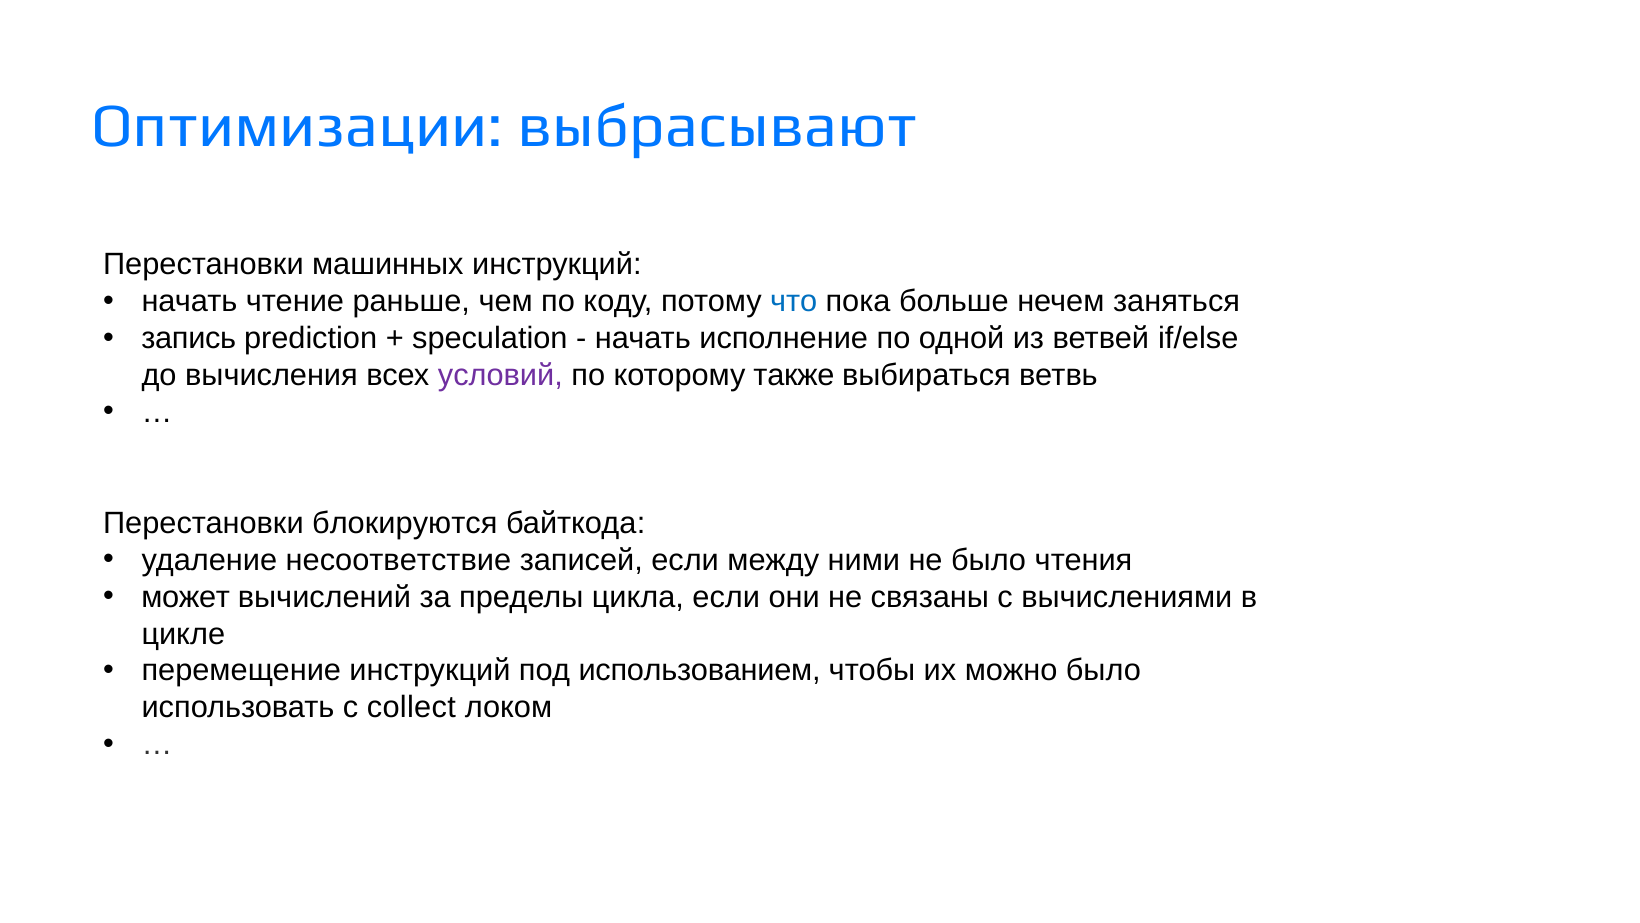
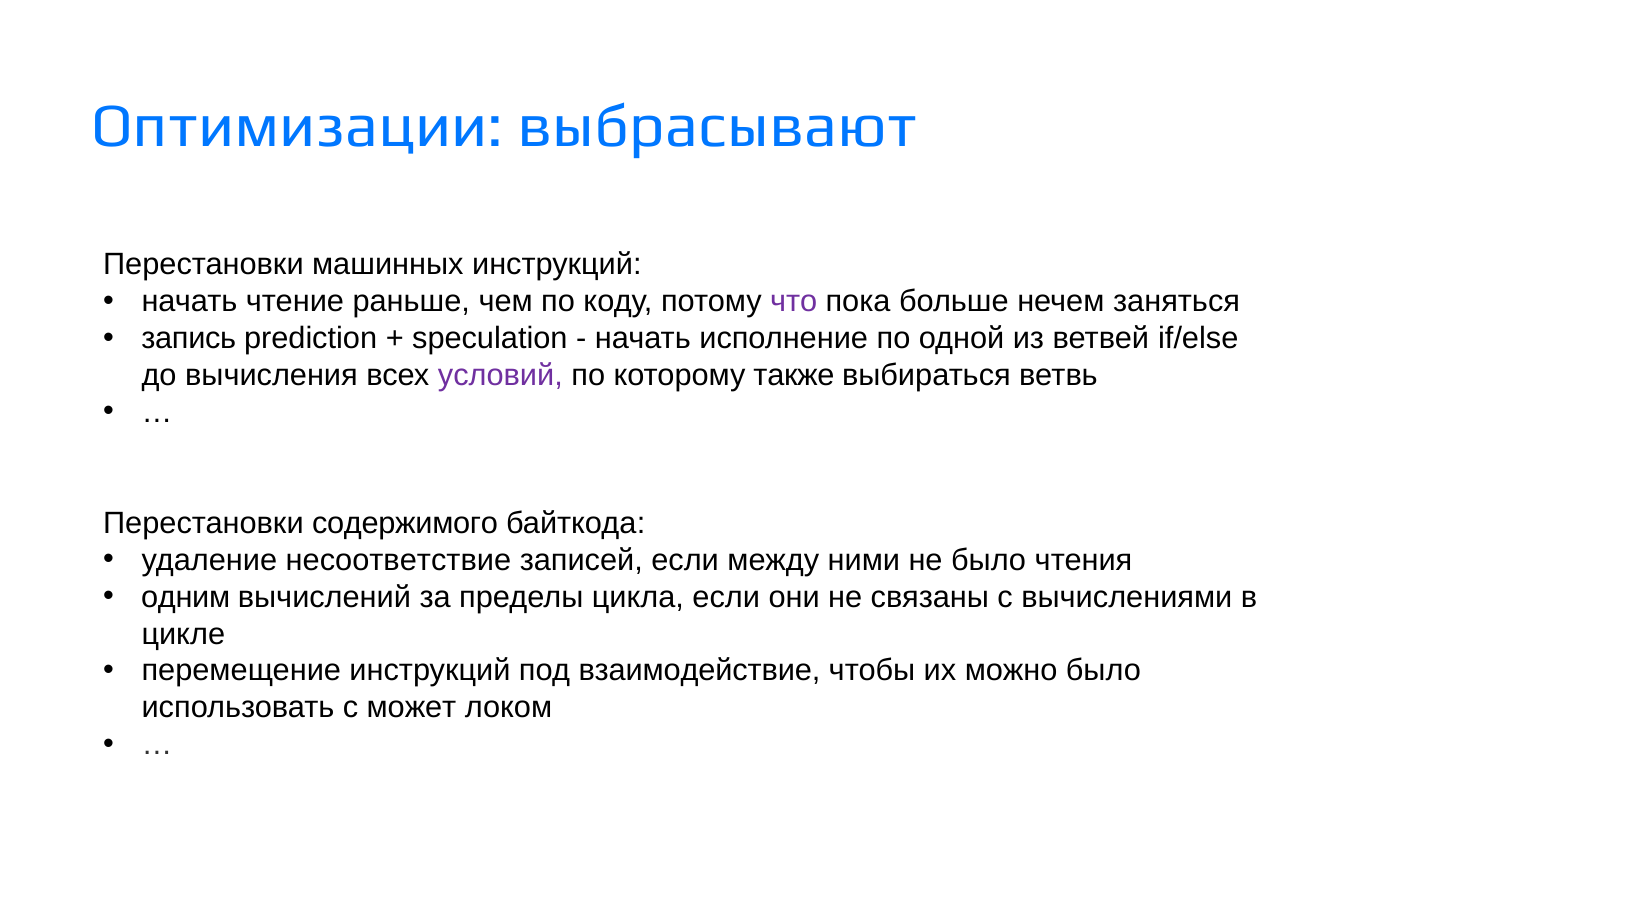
что colour: blue -> purple
блокируются: блокируются -> содержимого
может: может -> одним
использованием: использованием -> взаимодействие
collect: collect -> может
